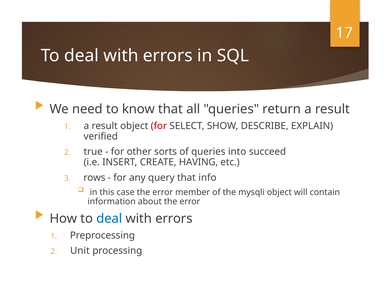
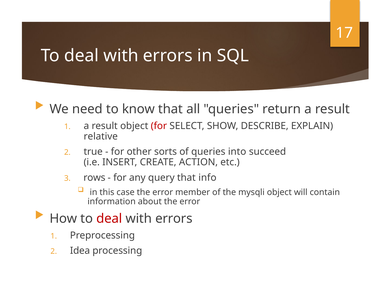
verified: verified -> relative
HAVING: HAVING -> ACTION
deal at (109, 219) colour: blue -> red
Unit: Unit -> Idea
